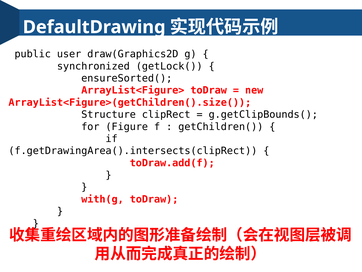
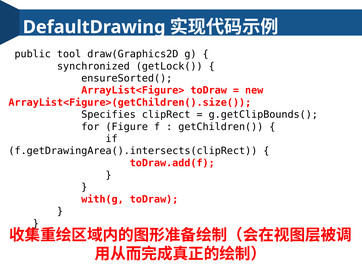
user: user -> tool
Structure: Structure -> Specifies
